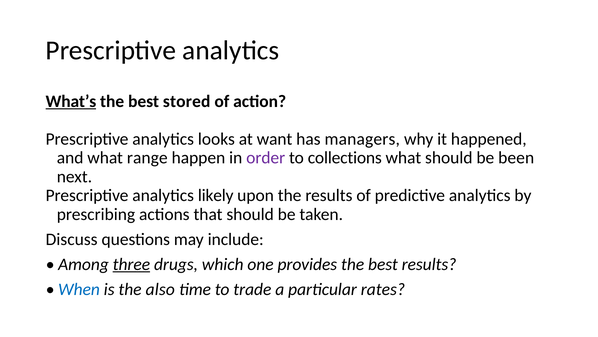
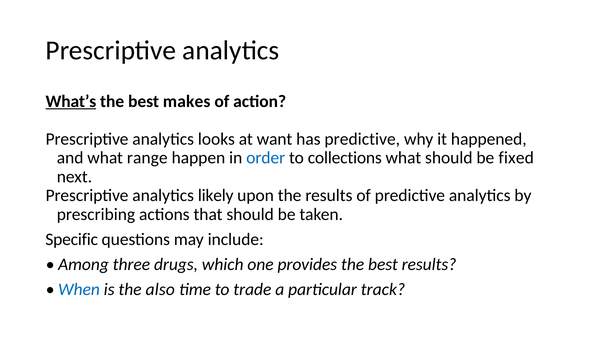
stored: stored -> makes
has managers: managers -> predictive
order colour: purple -> blue
been: been -> fixed
Discuss: Discuss -> Specific
three underline: present -> none
rates: rates -> track
